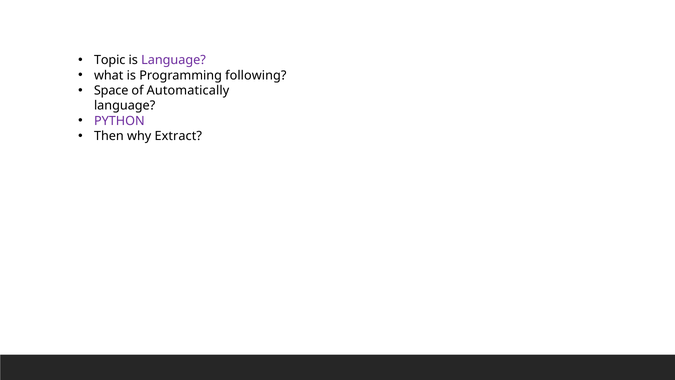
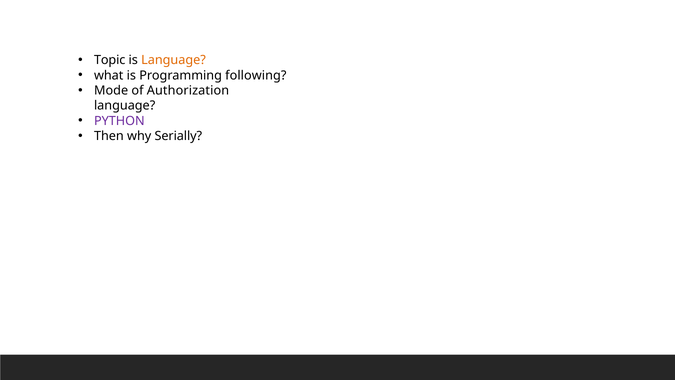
Language at (173, 60) colour: purple -> orange
Space: Space -> Mode
Automatically: Automatically -> Authorization
Extract: Extract -> Serially
